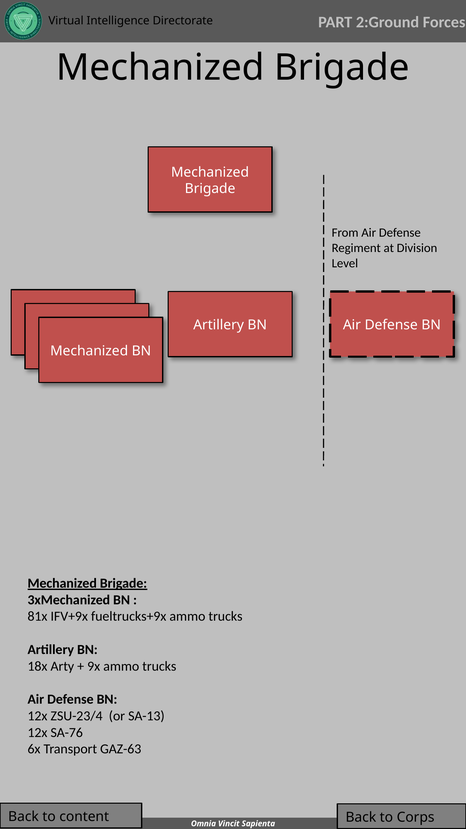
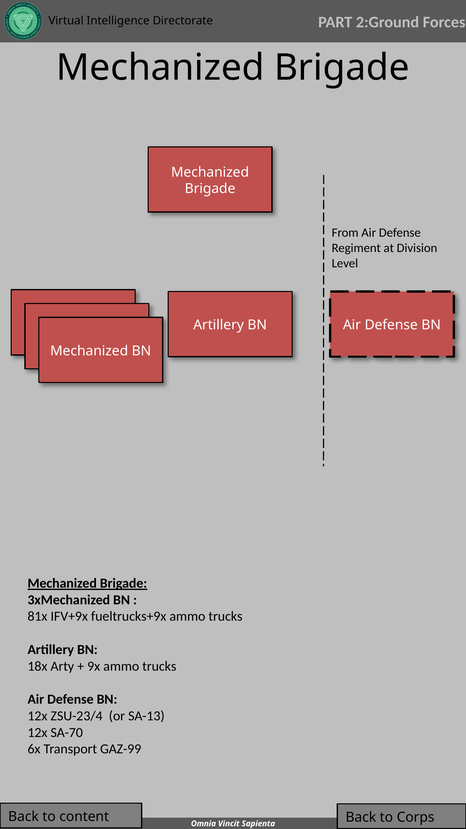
SA-76: SA-76 -> SA-70
GAZ-63: GAZ-63 -> GAZ-99
